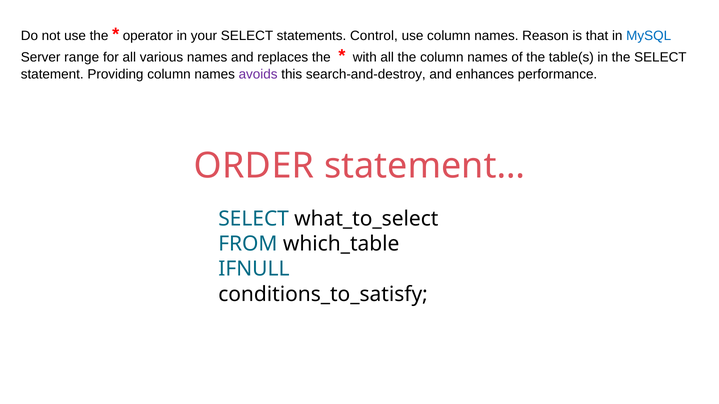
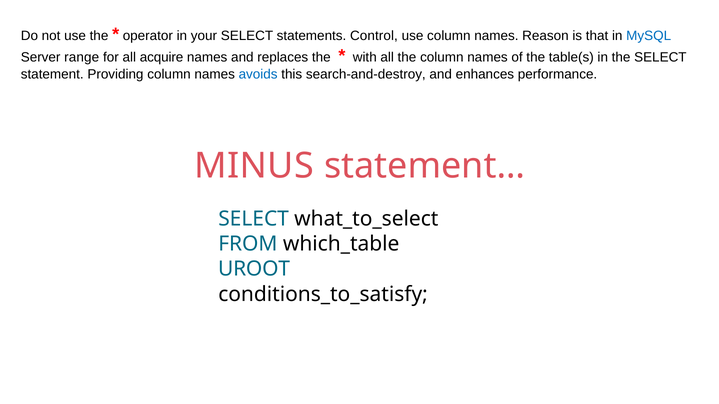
various: various -> acquire
avoids colour: purple -> blue
ORDER: ORDER -> MINUS
IFNULL: IFNULL -> UROOT
